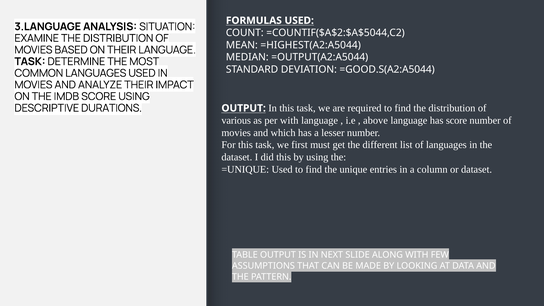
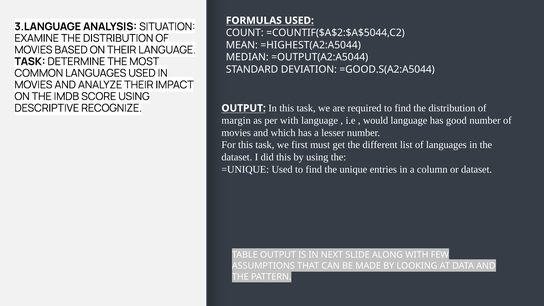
DURATIONS: DURATIONS -> RECOGNIZE
various: various -> margin
above: above -> would
has score: score -> good
